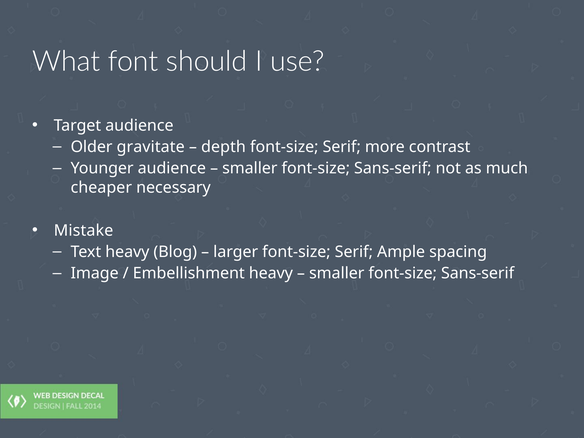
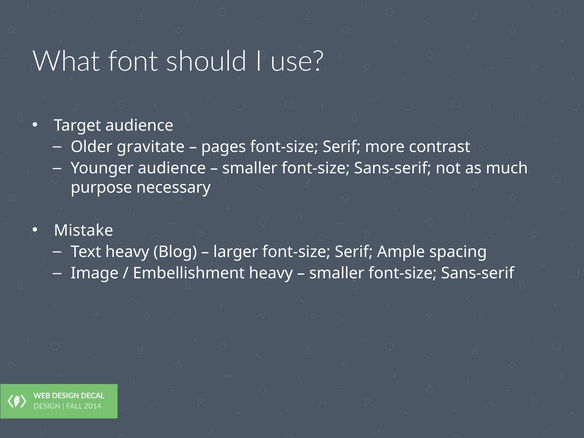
depth: depth -> pages
cheaper: cheaper -> purpose
